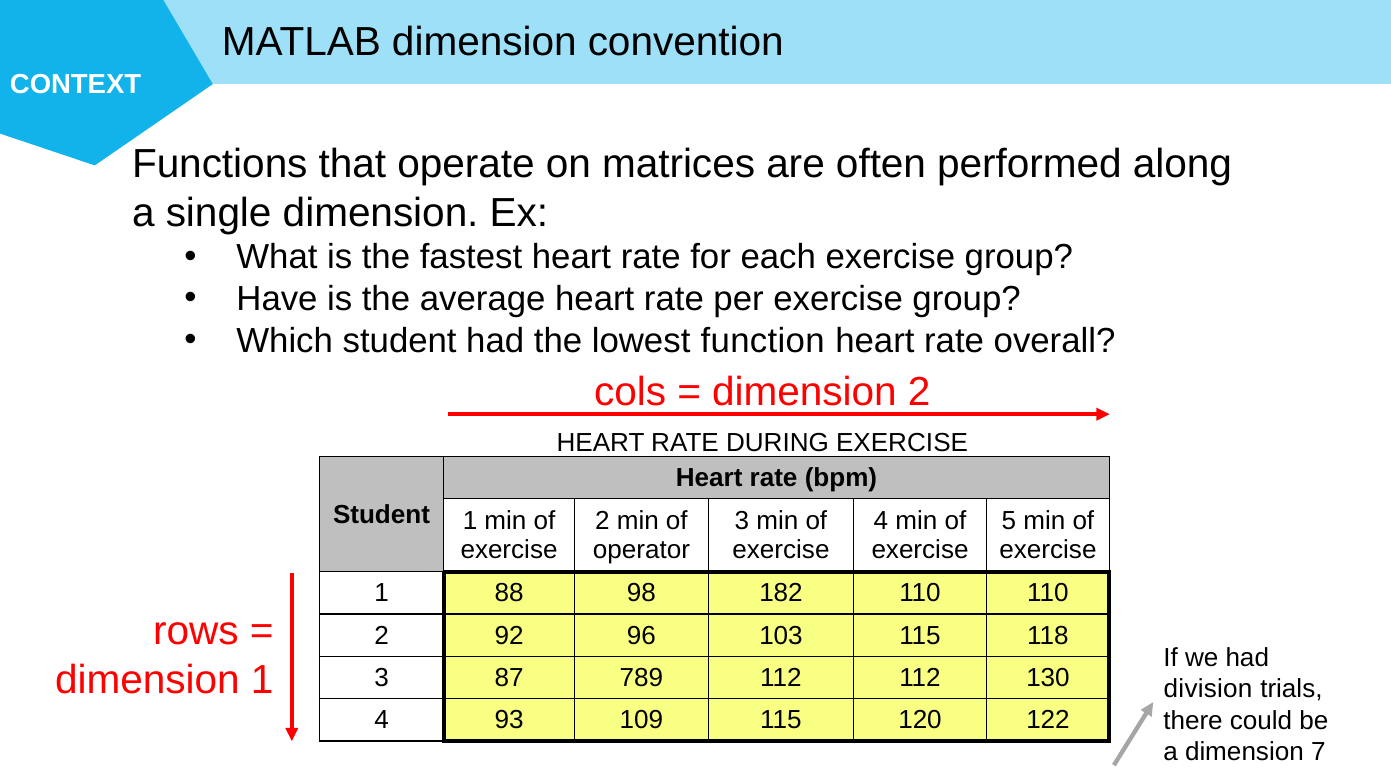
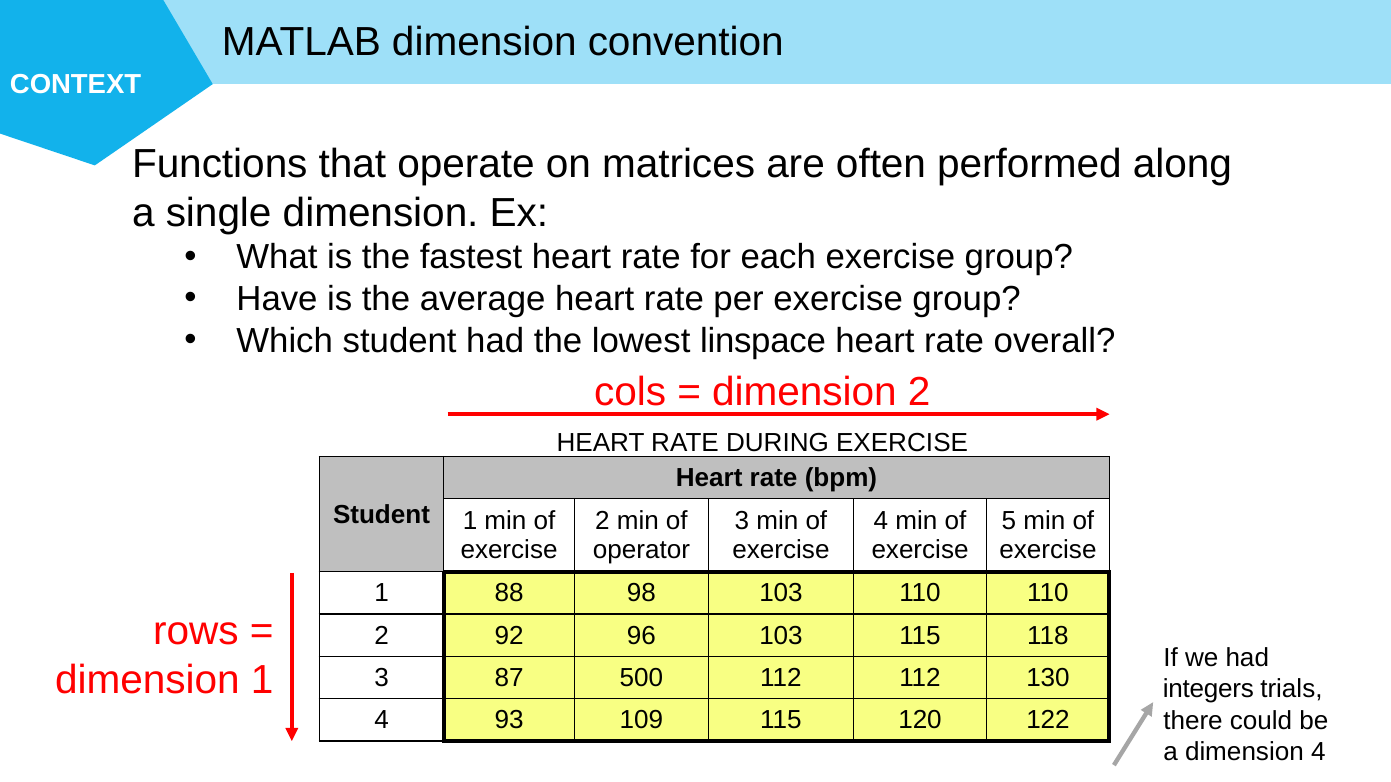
function: function -> linspace
98 182: 182 -> 103
789: 789 -> 500
division: division -> integers
dimension 7: 7 -> 4
